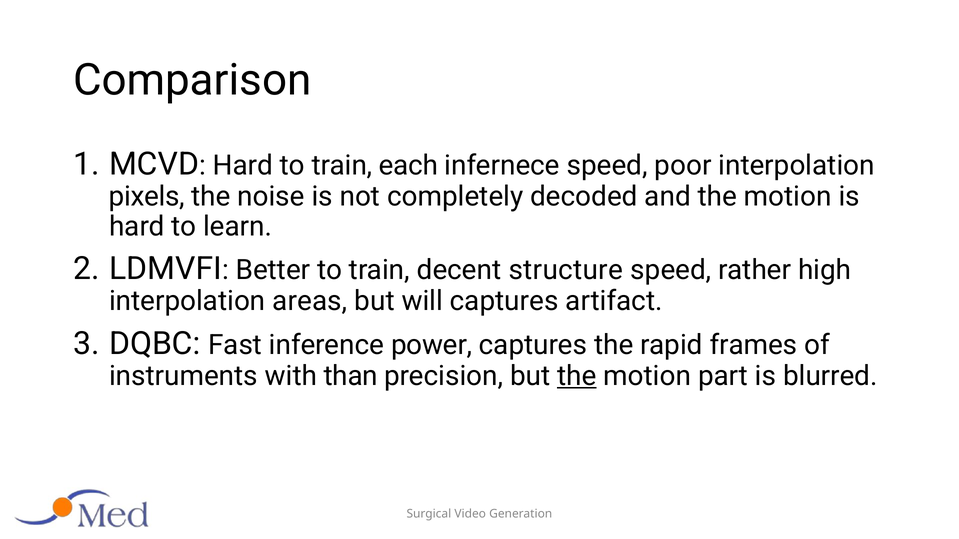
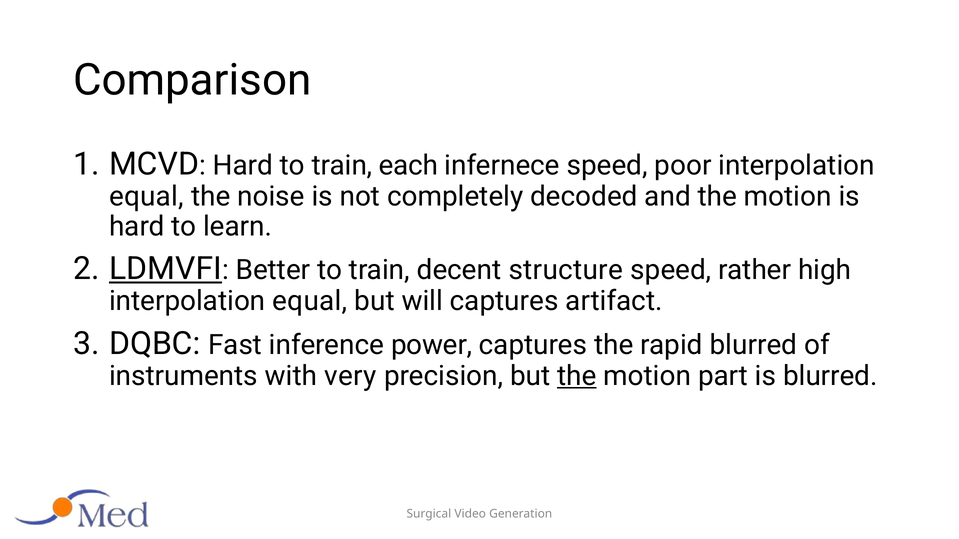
pixels at (147, 197): pixels -> equal
LDMVFI underline: none -> present
areas at (310, 301): areas -> equal
rapid frames: frames -> blurred
than: than -> very
